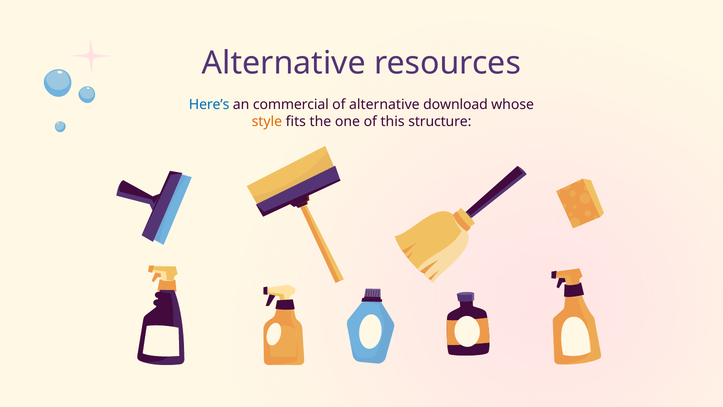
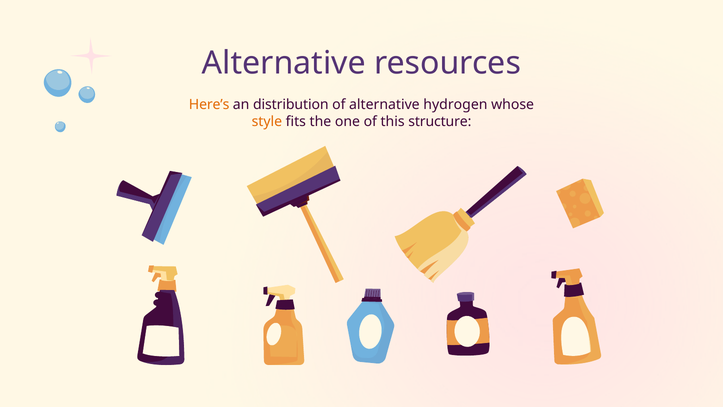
Here’s colour: blue -> orange
commercial: commercial -> distribution
download: download -> hydrogen
